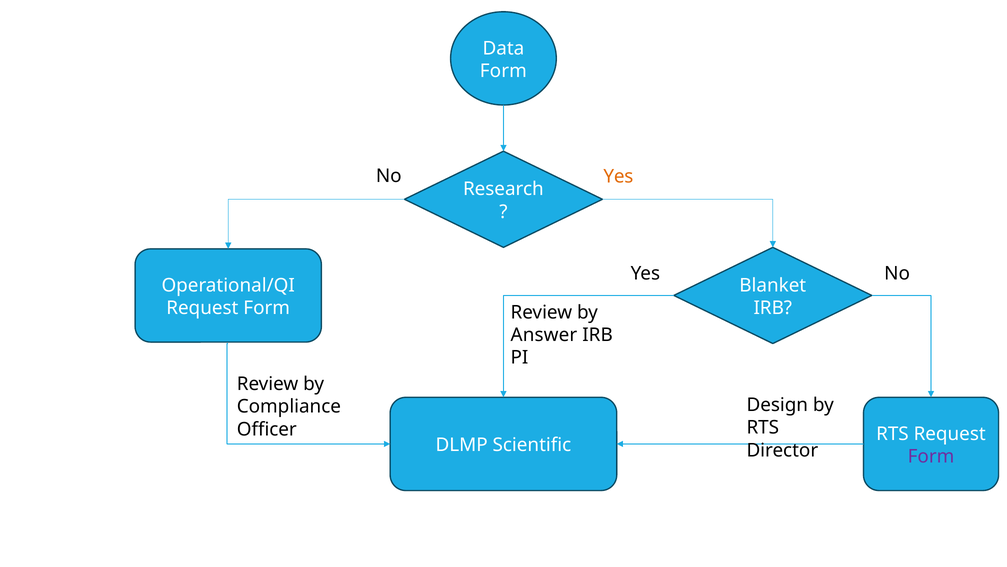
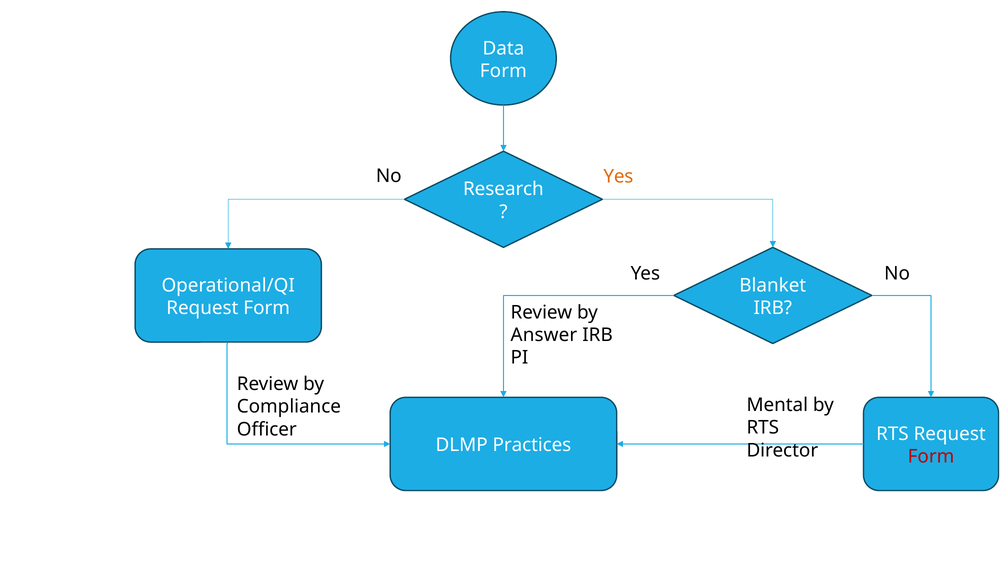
Design: Design -> Mental
Scientific: Scientific -> Practices
Form at (931, 456) colour: purple -> red
